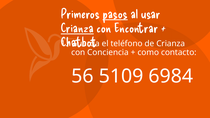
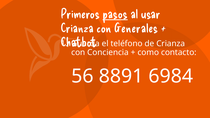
Crianza at (77, 28) underline: present -> none
Encontrar: Encontrar -> Generales
5109: 5109 -> 8891
